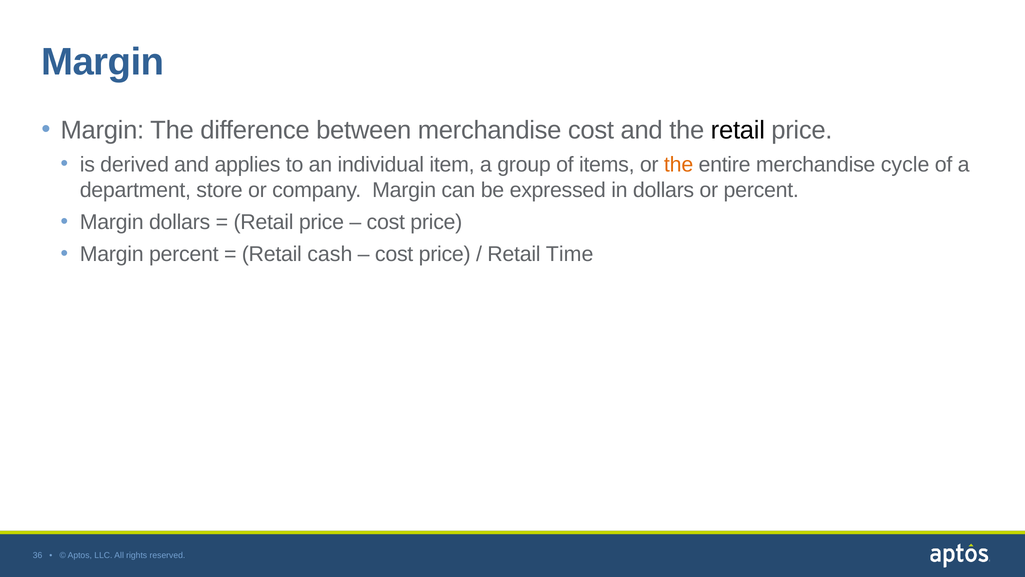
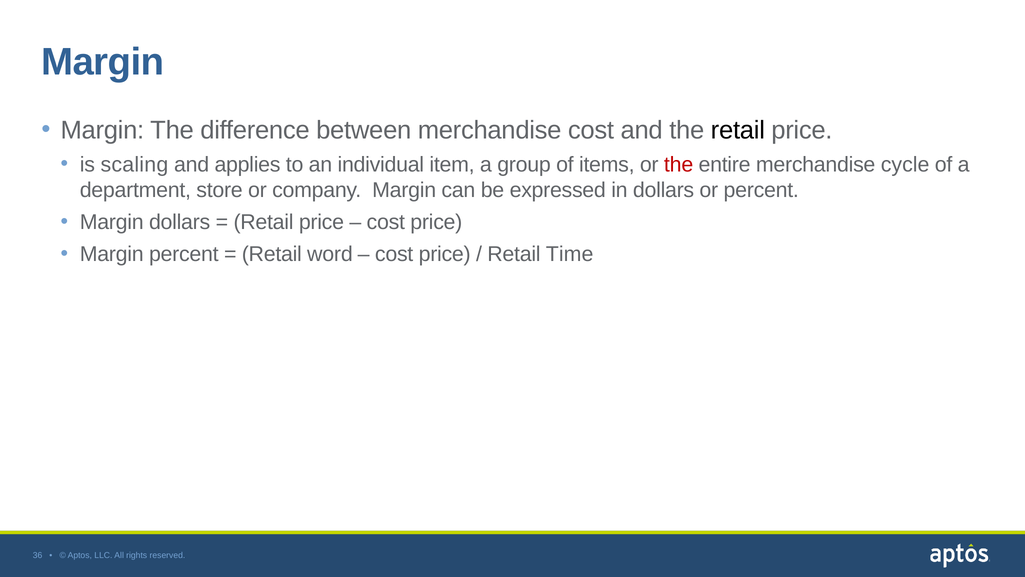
derived: derived -> scaling
the at (679, 164) colour: orange -> red
cash: cash -> word
